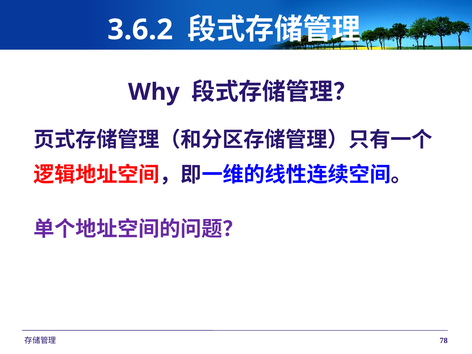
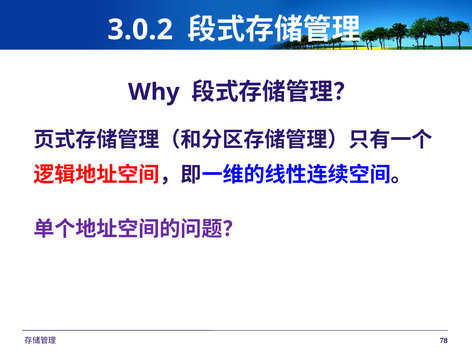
3.6.2: 3.6.2 -> 3.0.2
